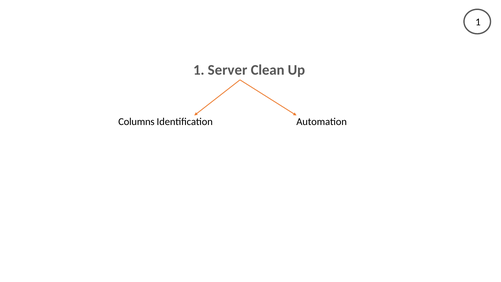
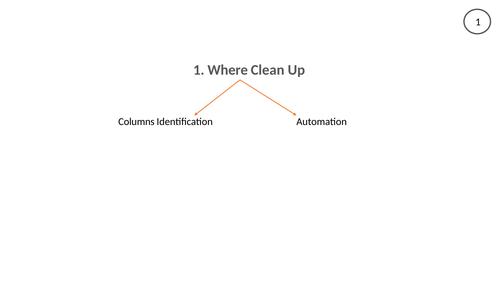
Server: Server -> Where
